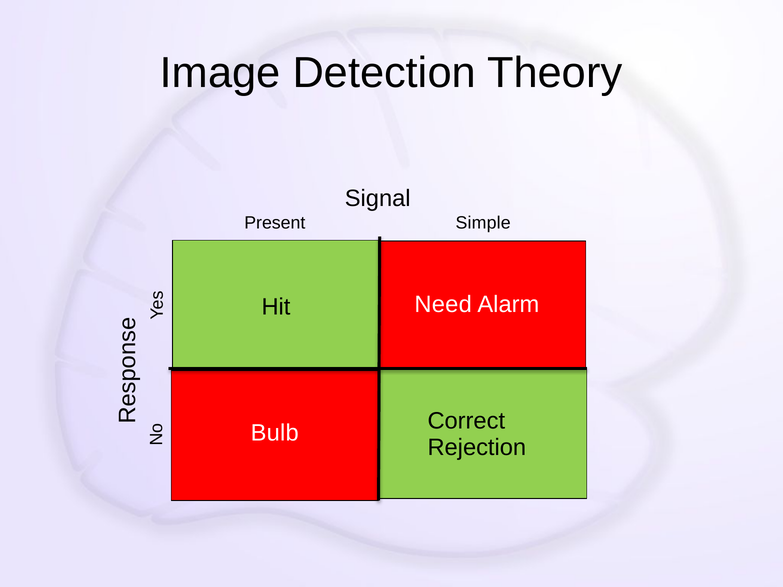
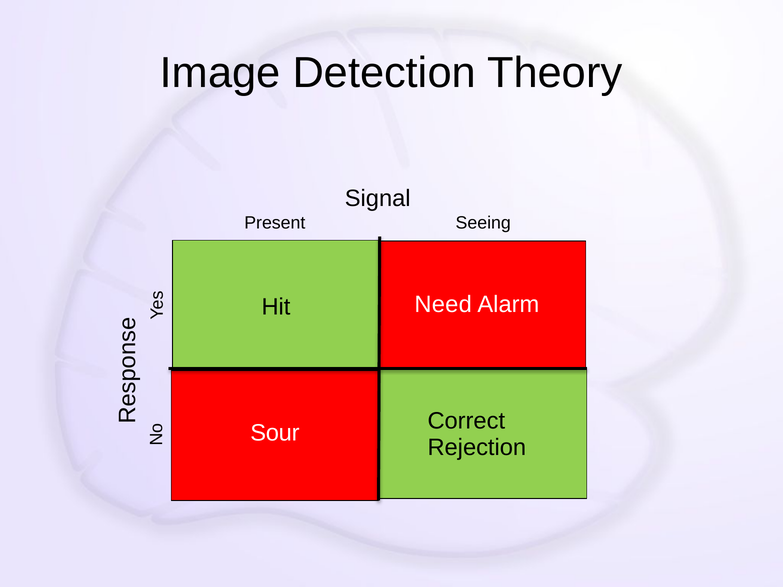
Simple: Simple -> Seeing
Bulb: Bulb -> Sour
